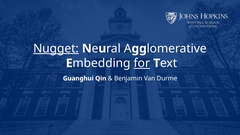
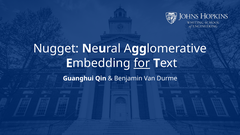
Nugget underline: present -> none
